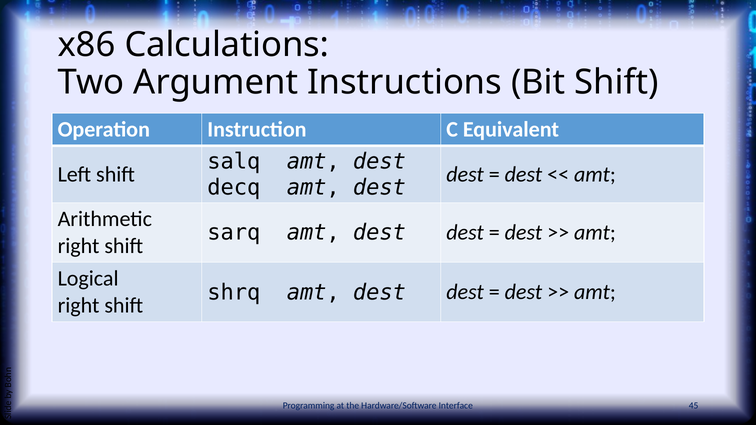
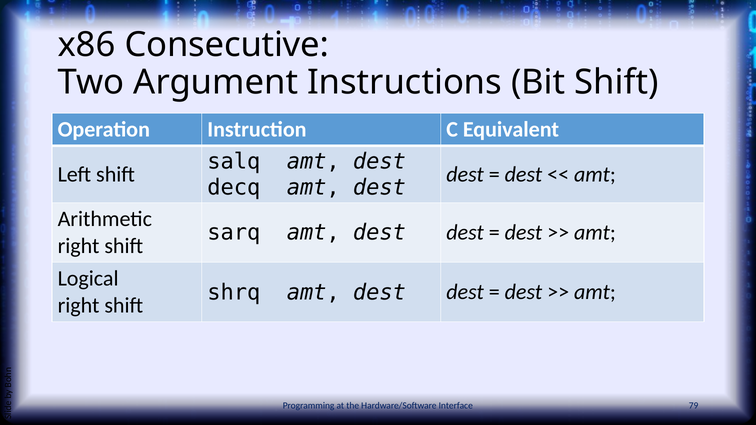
Calculations: Calculations -> Consecutive
45: 45 -> 79
